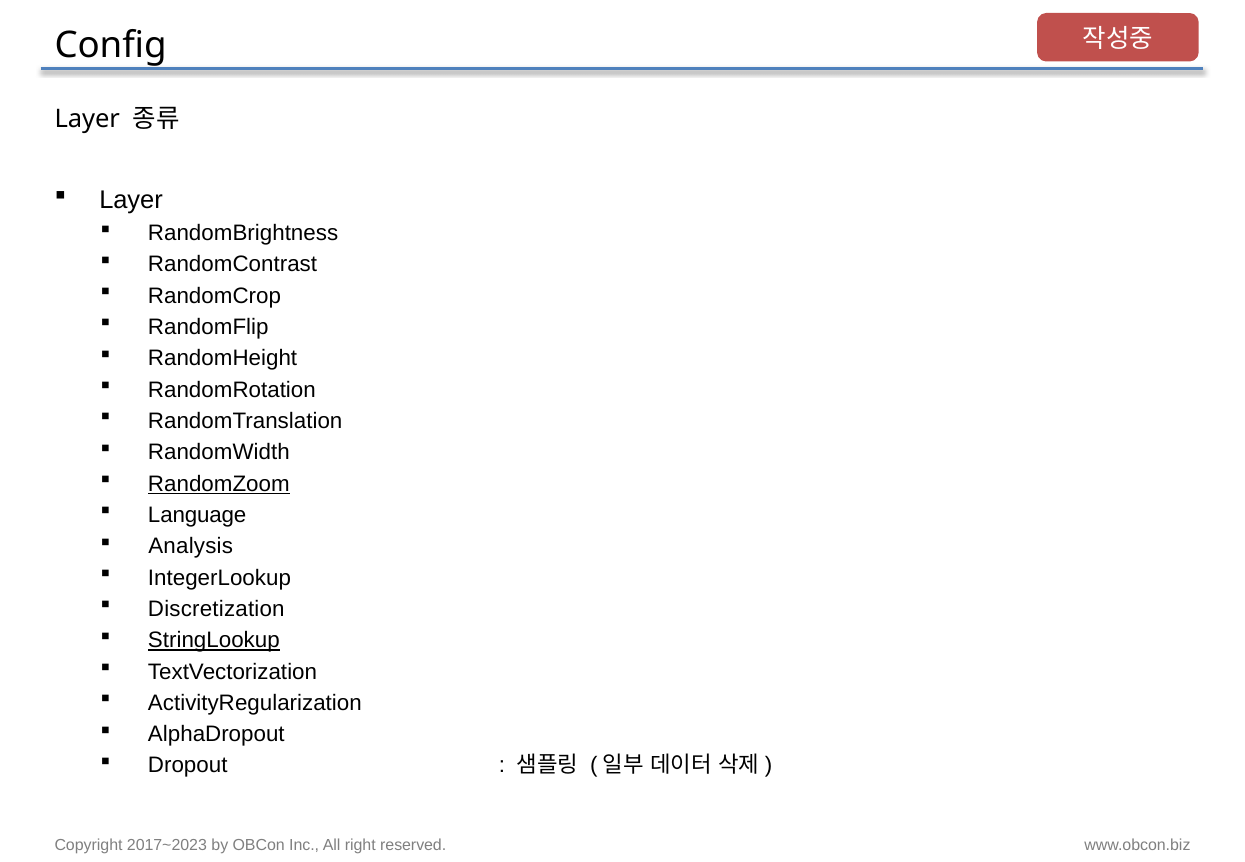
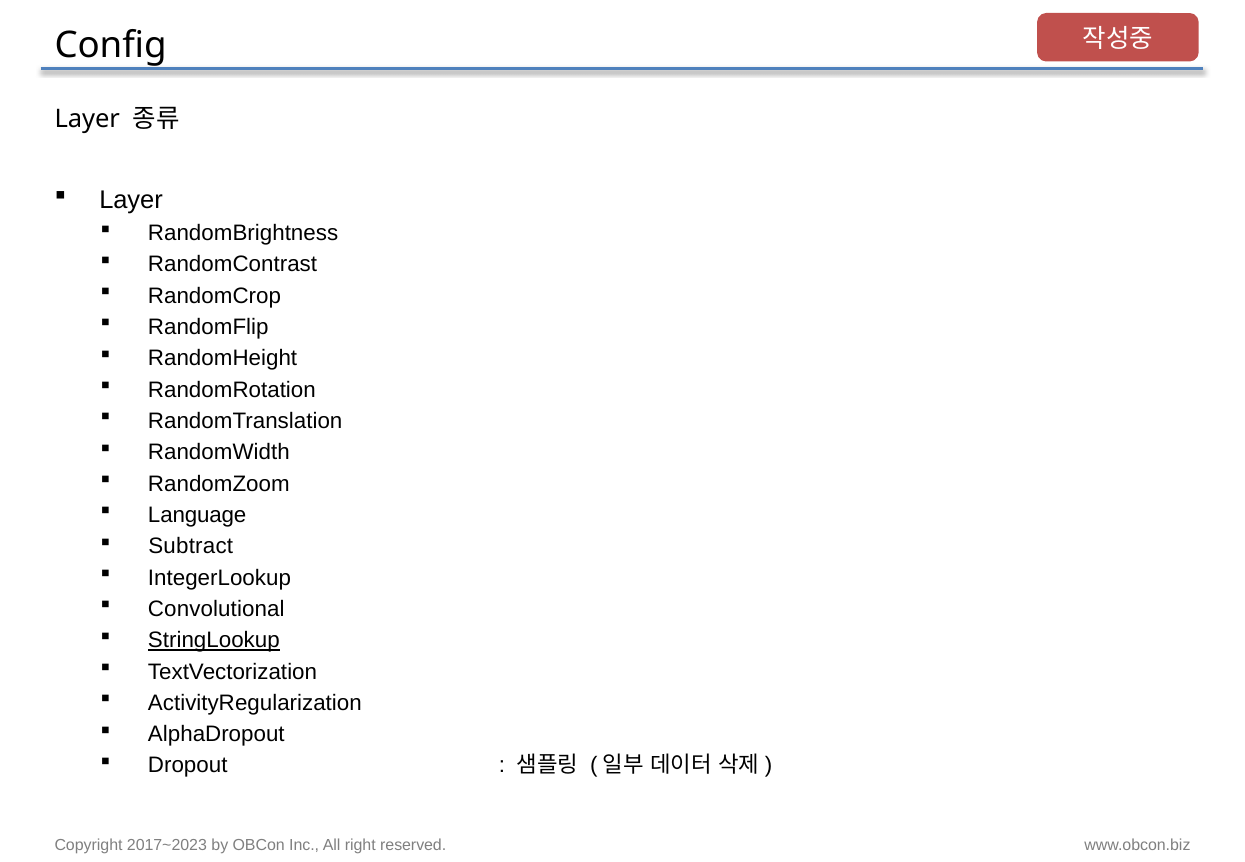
RandomZoom underline: present -> none
Analysis: Analysis -> Subtract
Discretization: Discretization -> Convolutional
